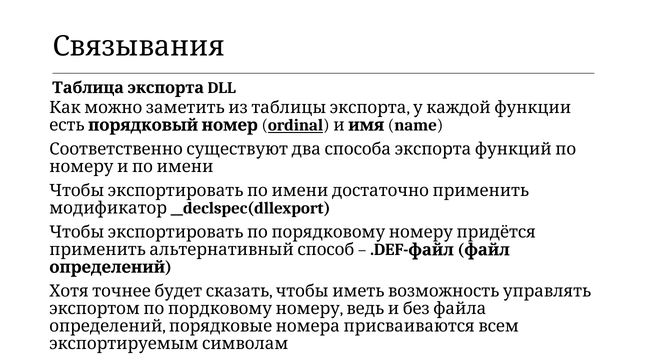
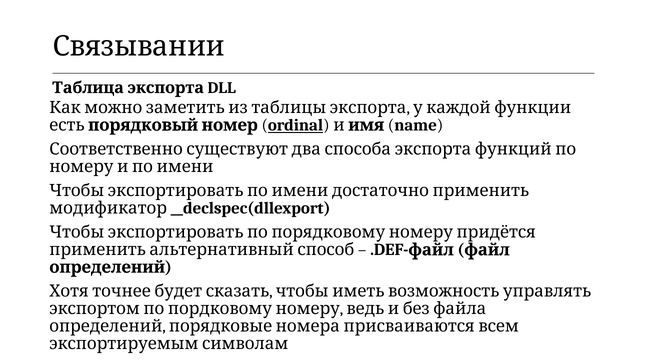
Связывания: Связывания -> Связывании
